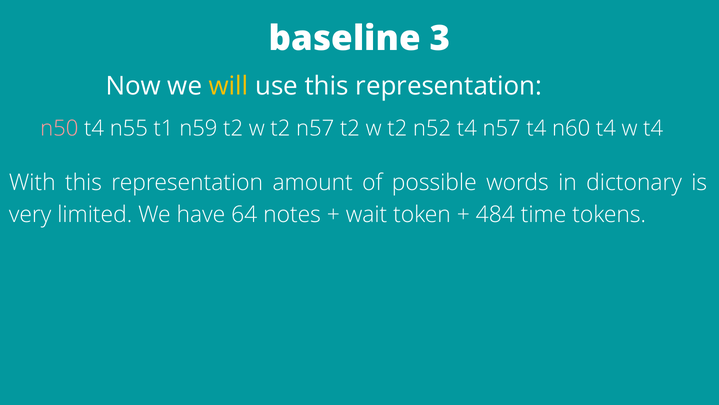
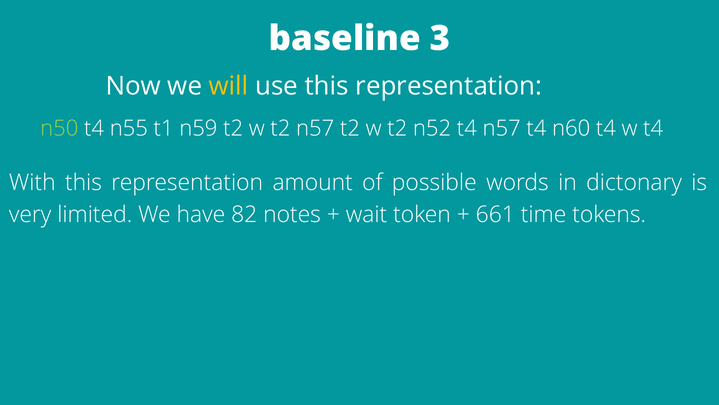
n50 colour: pink -> light green
64: 64 -> 82
484: 484 -> 661
